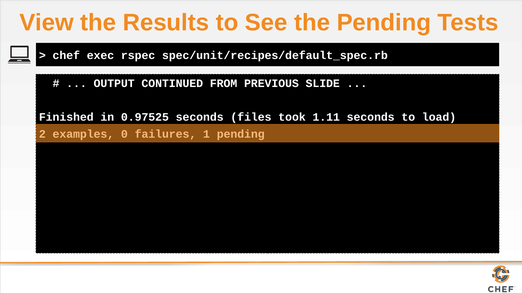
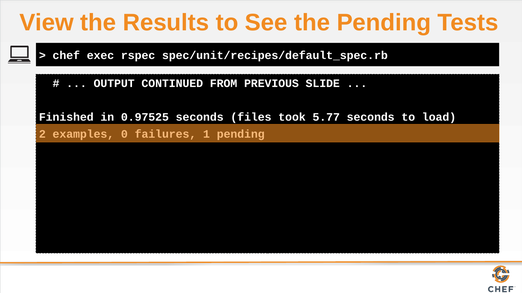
1.11: 1.11 -> 5.77
